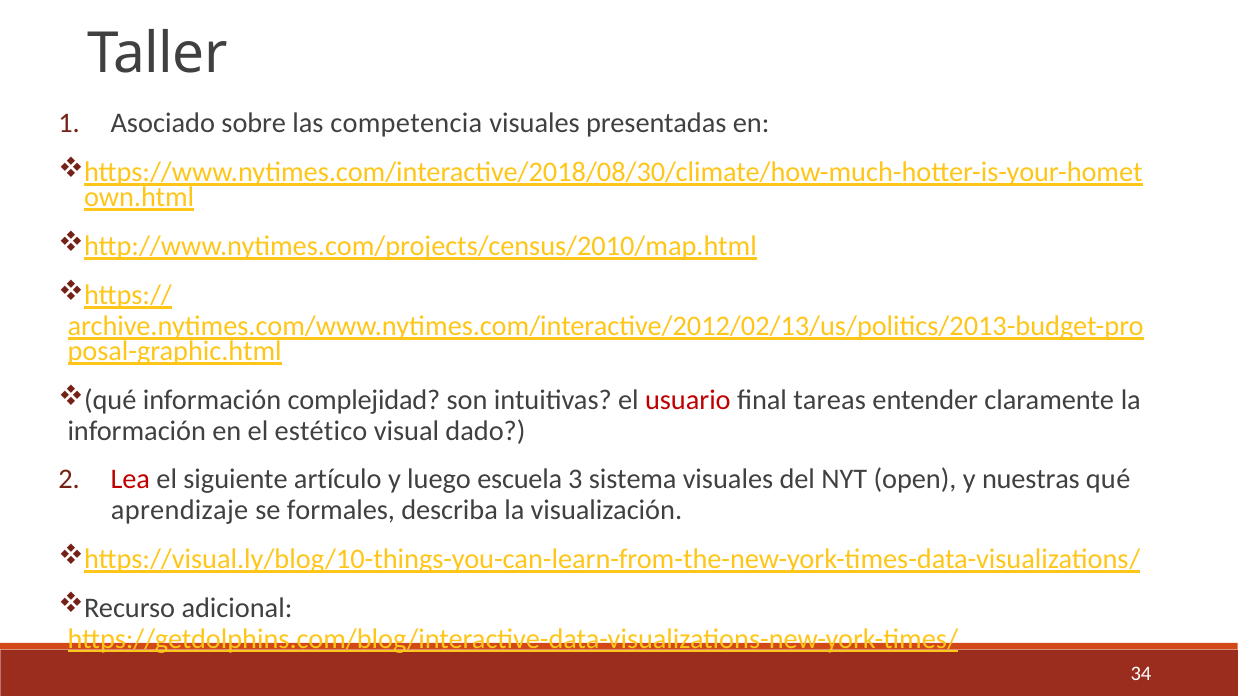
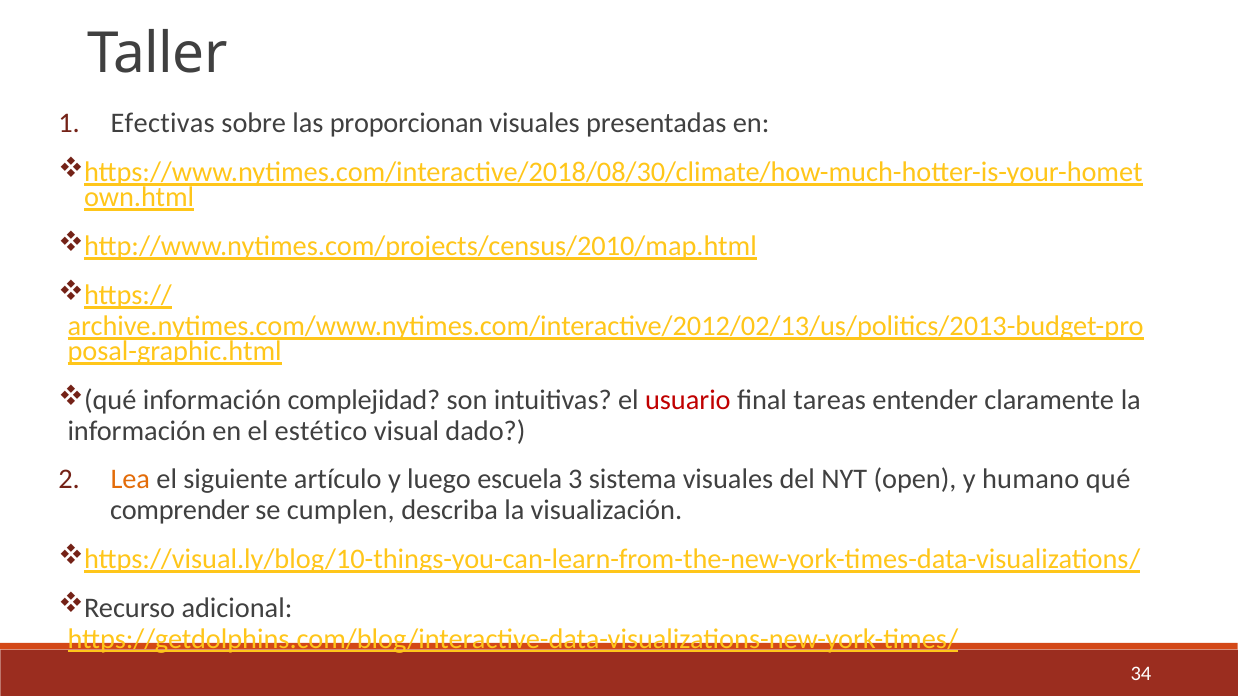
Asociado: Asociado -> Efectivas
competencia: competencia -> proporcionan
Lea colour: red -> orange
nuestras: nuestras -> humano
aprendizaje: aprendizaje -> comprender
formales: formales -> cumplen
